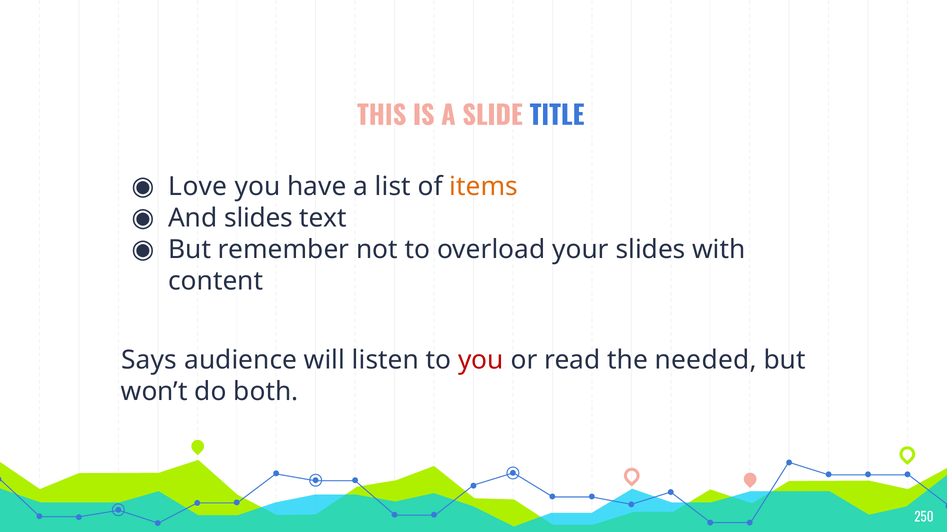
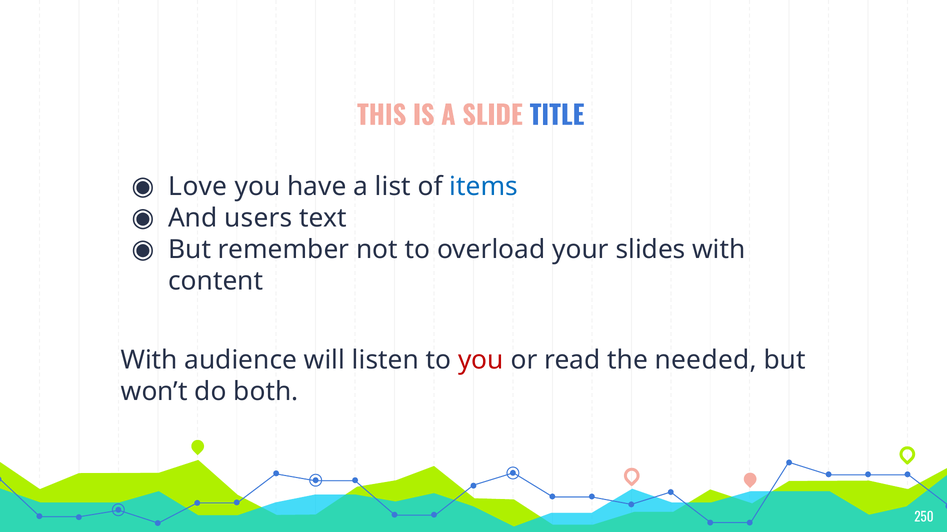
items colour: orange -> blue
And slides: slides -> users
Says at (149, 360): Says -> With
